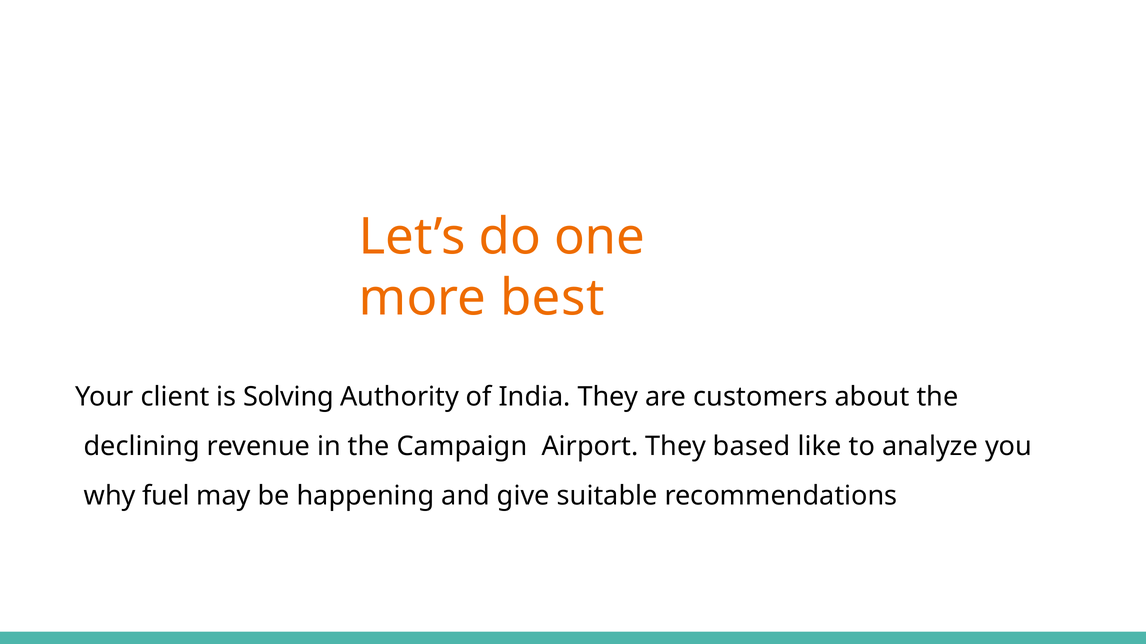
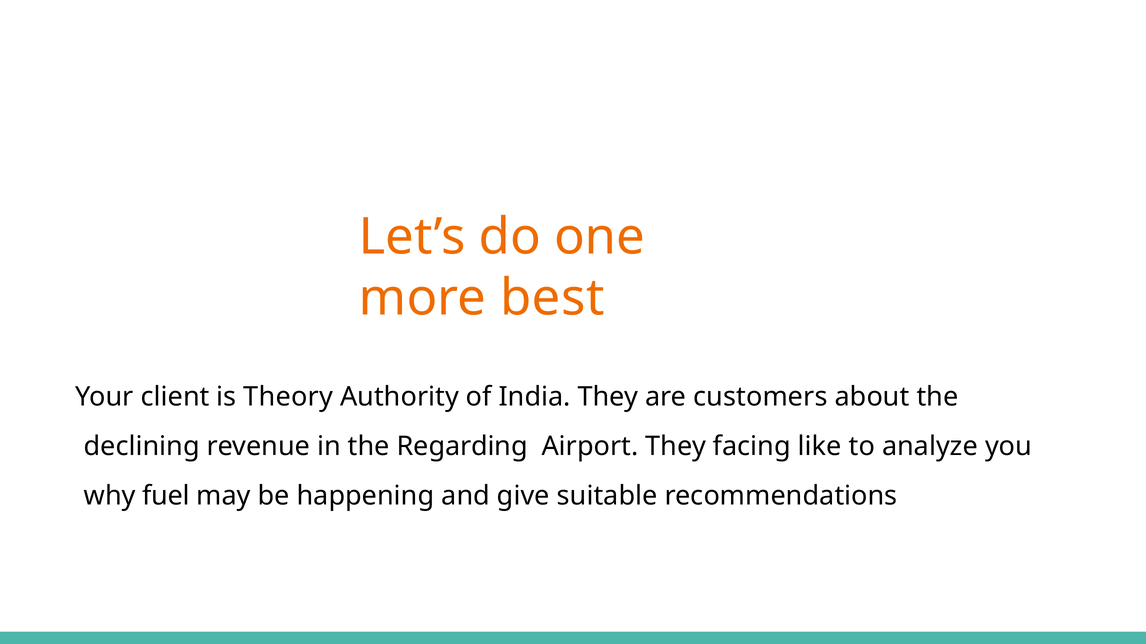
Solving: Solving -> Theory
Campaign: Campaign -> Regarding
based: based -> facing
